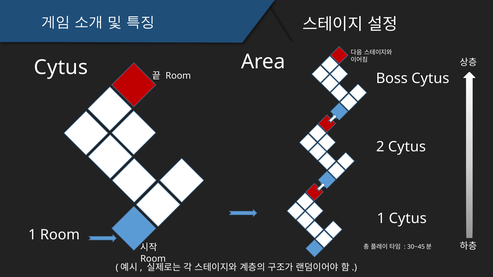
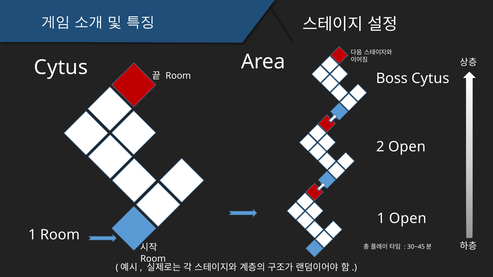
2 Cytus: Cytus -> Open
1 Cytus: Cytus -> Open
